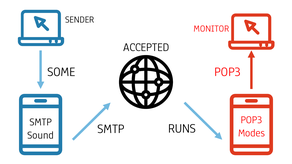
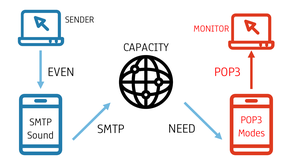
ACCEPTED: ACCEPTED -> CAPACITY
SOME: SOME -> EVEN
RUNS: RUNS -> NEED
